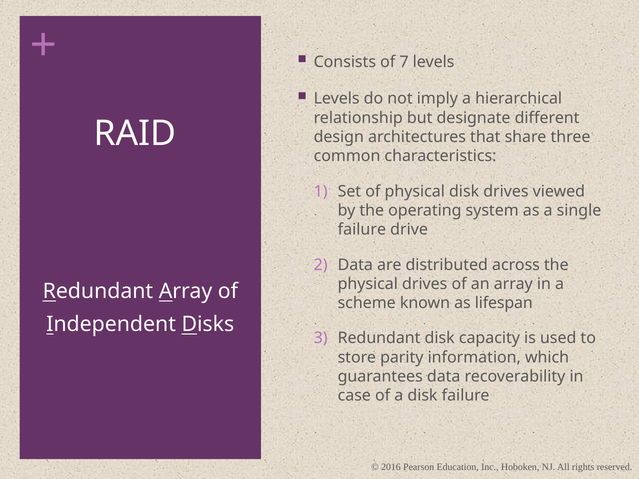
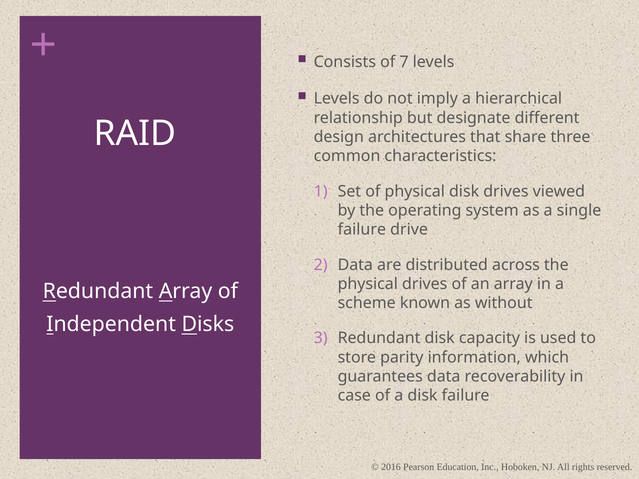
lifespan: lifespan -> without
